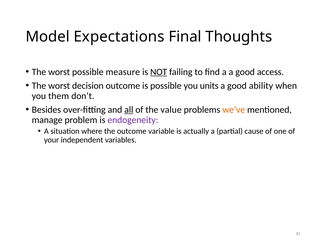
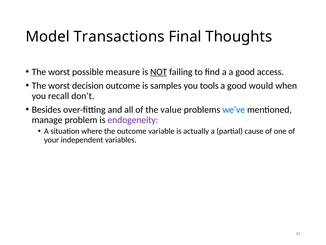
Expectations: Expectations -> Transactions
is possible: possible -> samples
units: units -> tools
ability: ability -> would
them: them -> recall
all underline: present -> none
we’ve colour: orange -> blue
